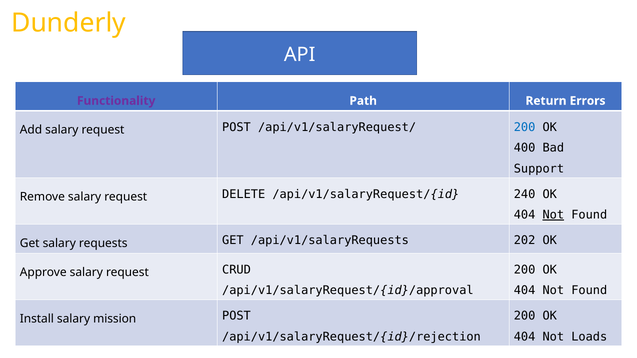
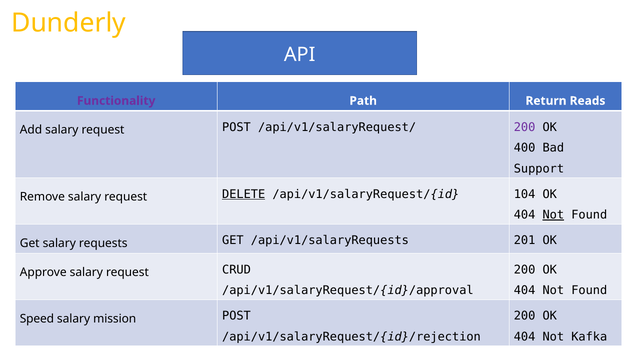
Errors: Errors -> Reads
200 at (525, 127) colour: blue -> purple
DELETE underline: none -> present
240: 240 -> 104
202: 202 -> 201
Install: Install -> Speed
Loads: Loads -> Kafka
